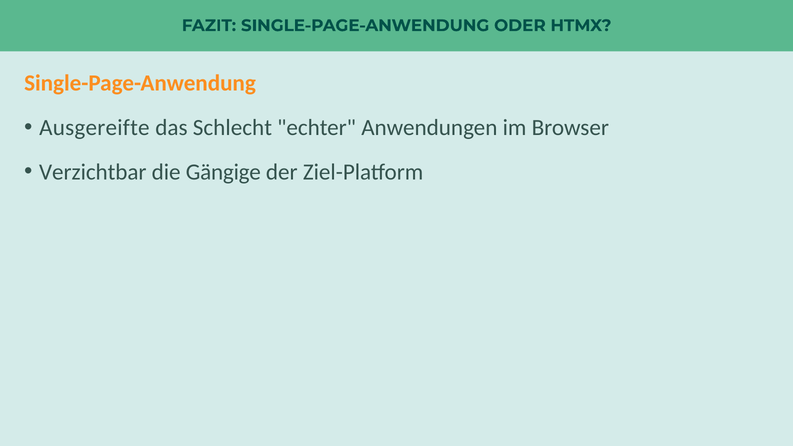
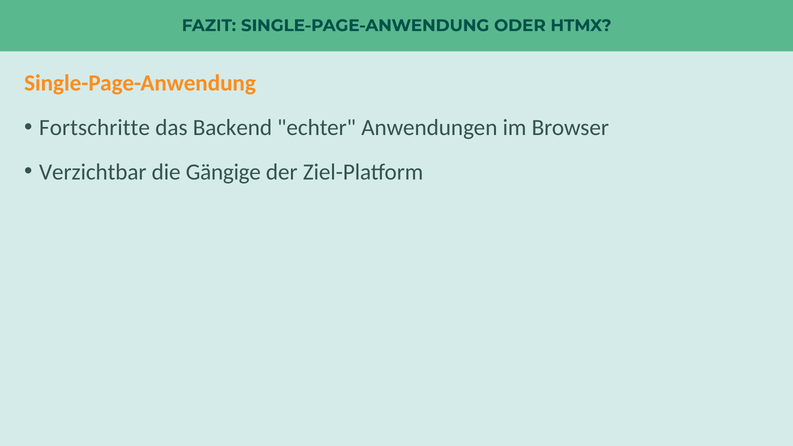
Ausgereifte: Ausgereifte -> Fortschritte
Schlecht: Schlecht -> Backend
